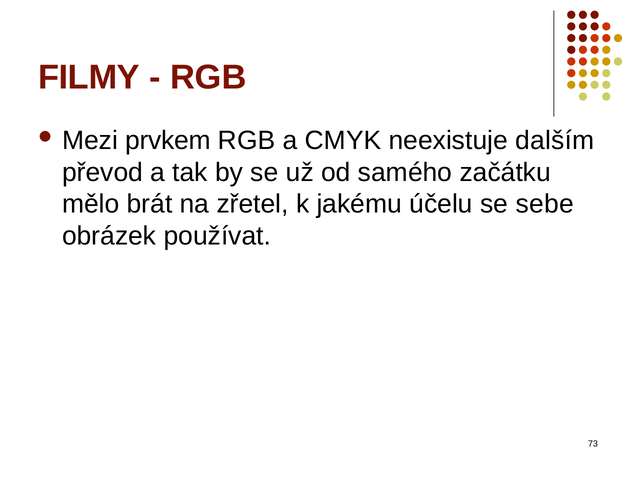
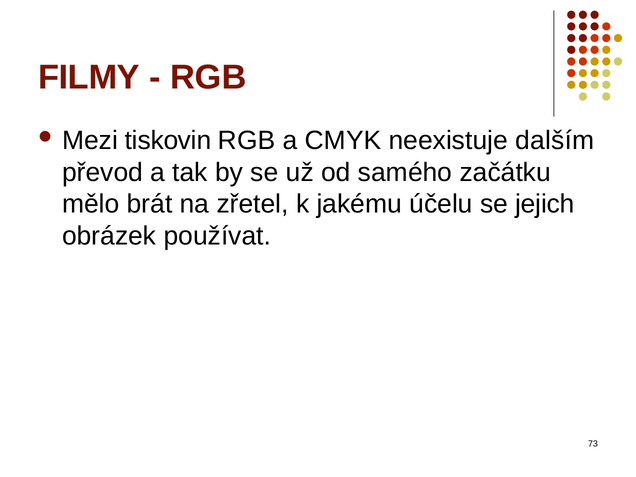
prvkem: prvkem -> tiskovin
sebe: sebe -> jejich
